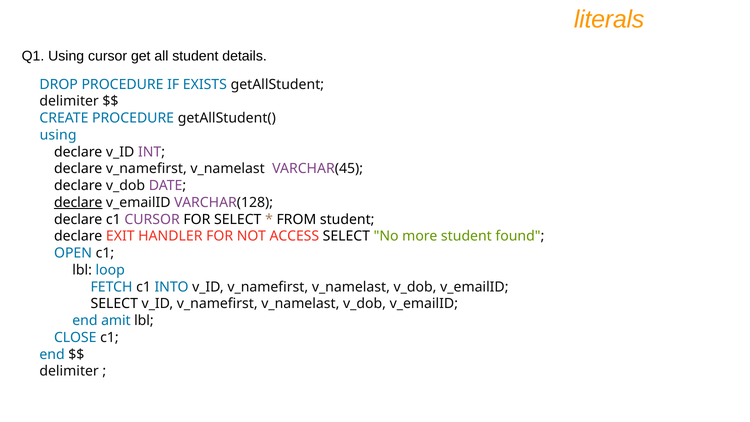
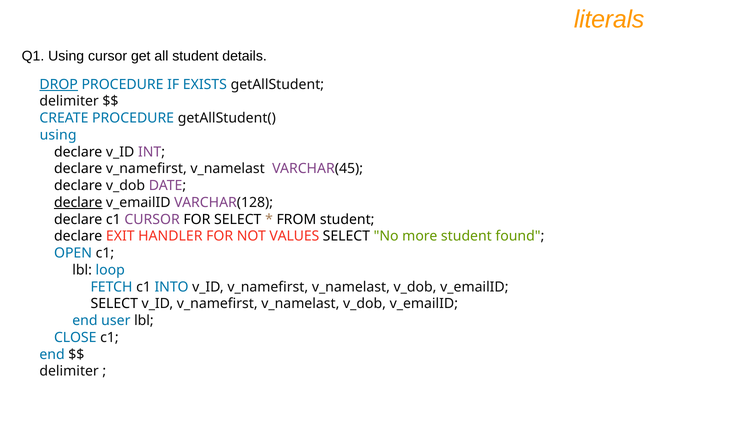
DROP underline: none -> present
ACCESS: ACCESS -> VALUES
amit: amit -> user
